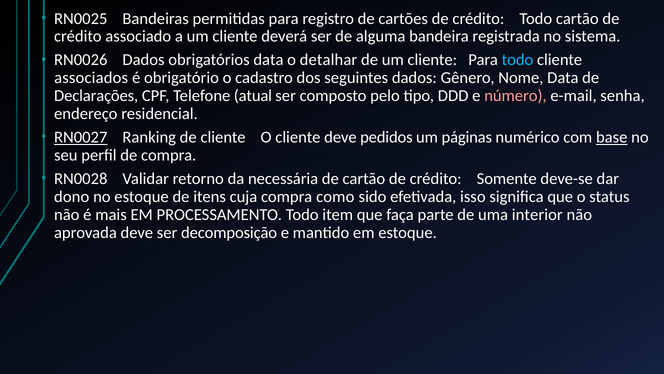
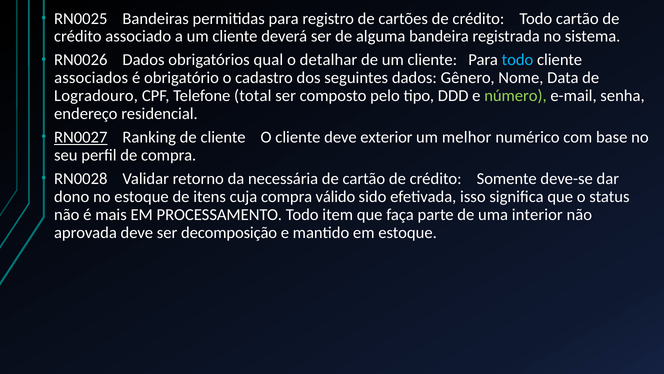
obrigatórios data: data -> qual
Declarações: Declarações -> Logradouro
atual: atual -> total
número colour: pink -> light green
pedidos: pedidos -> exterior
páginas: páginas -> melhor
base underline: present -> none
como: como -> válido
